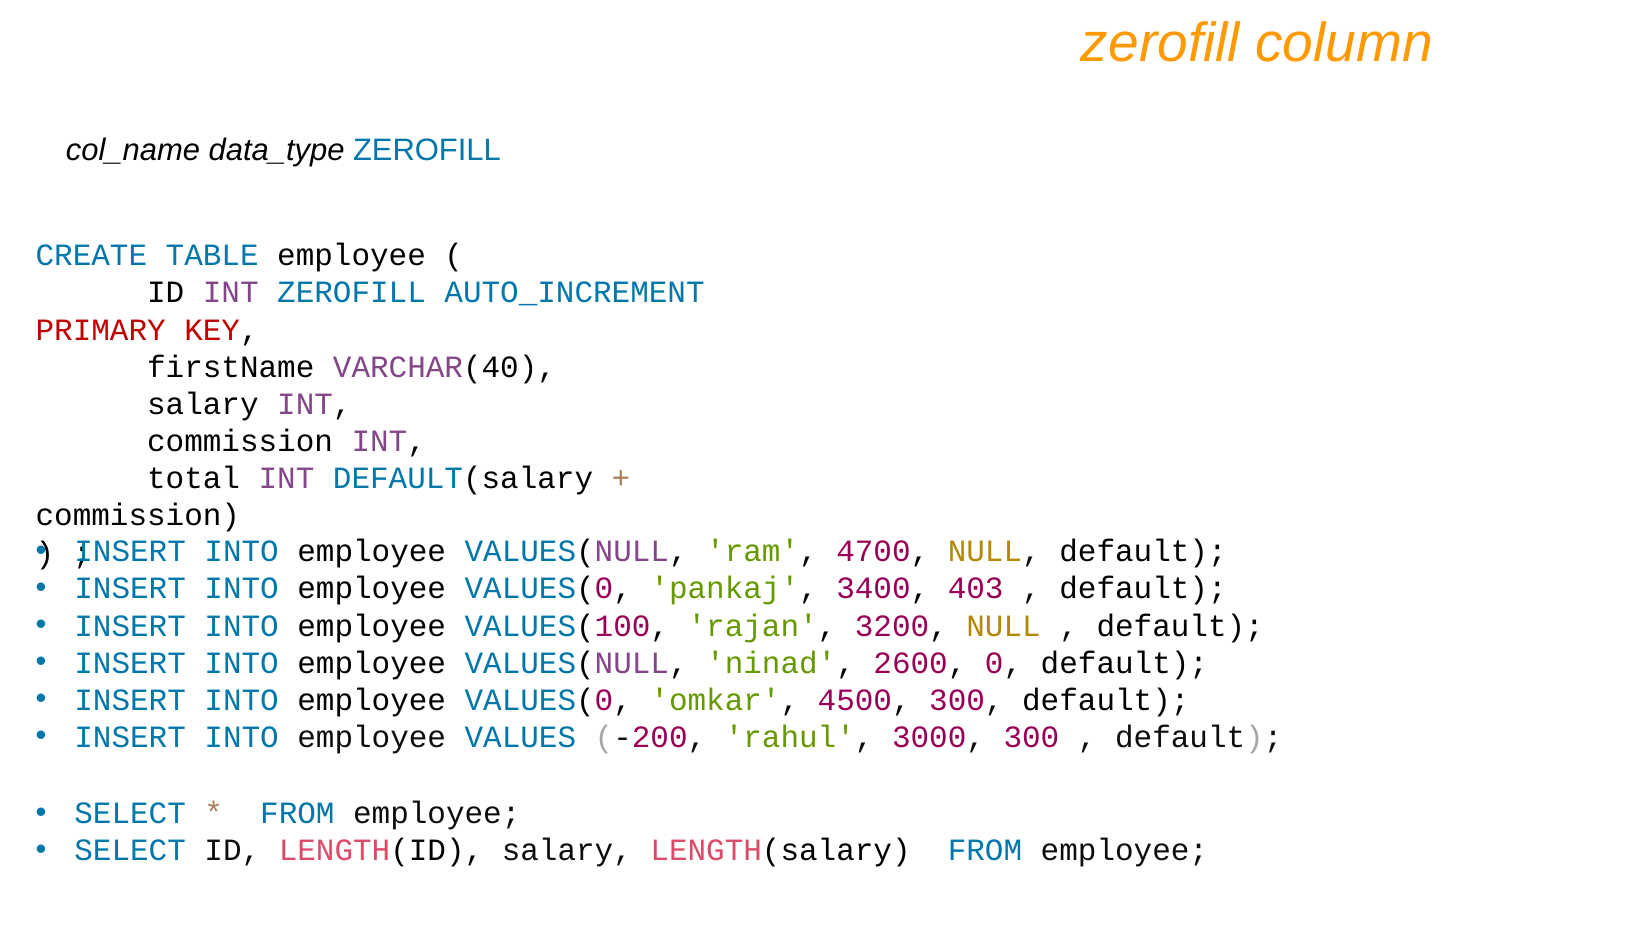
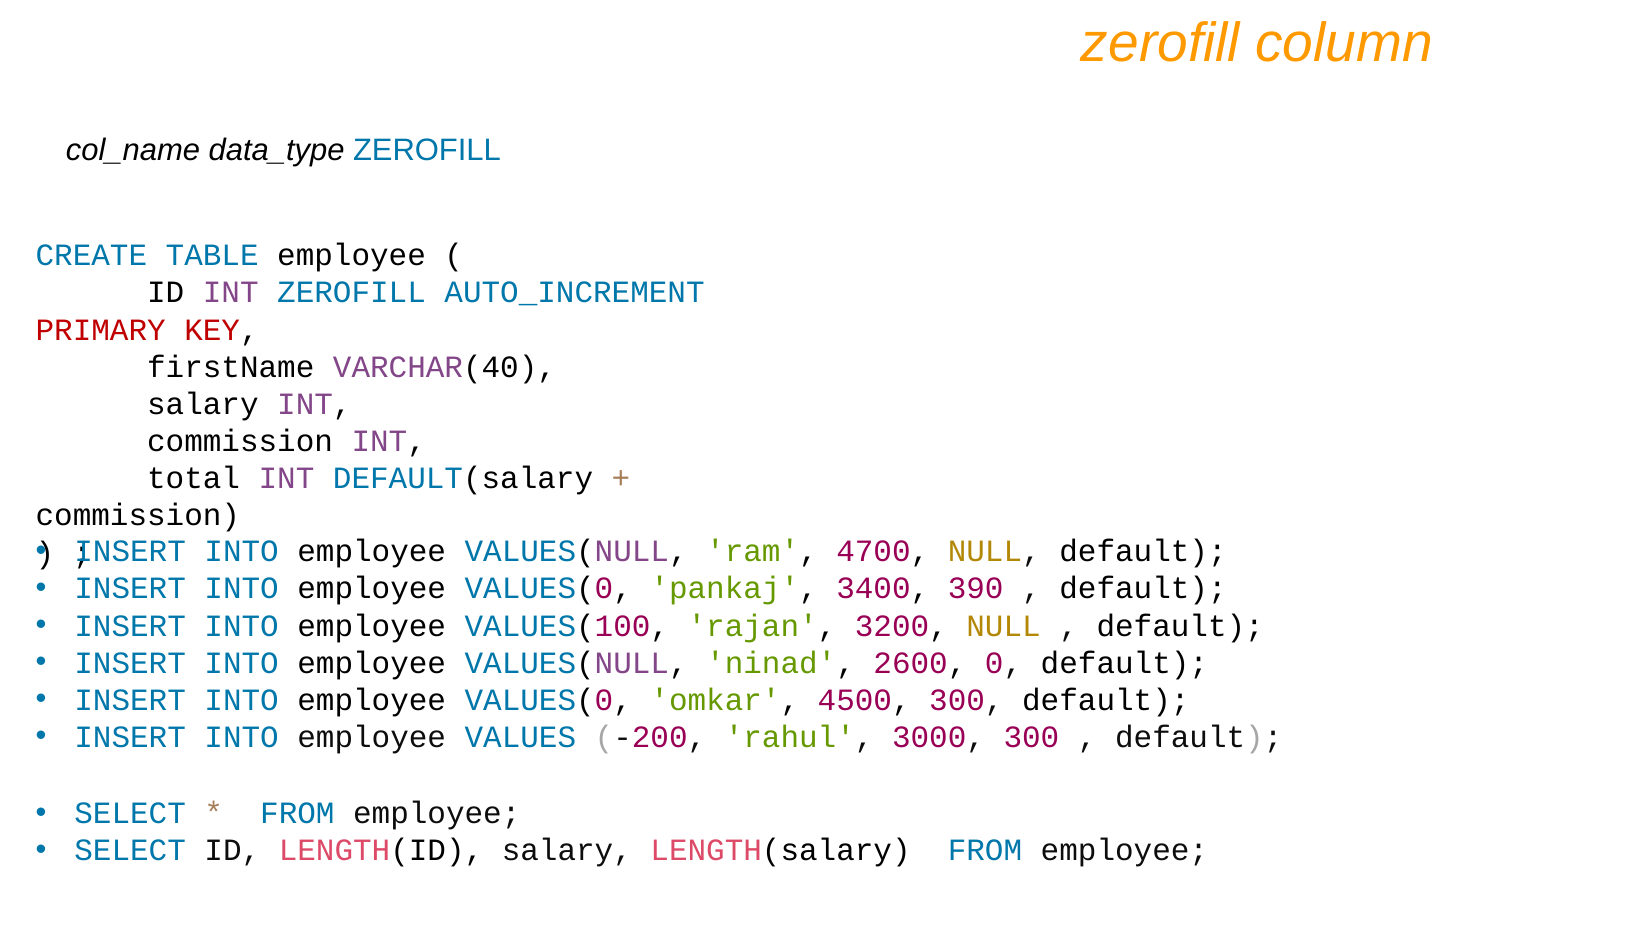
403: 403 -> 390
